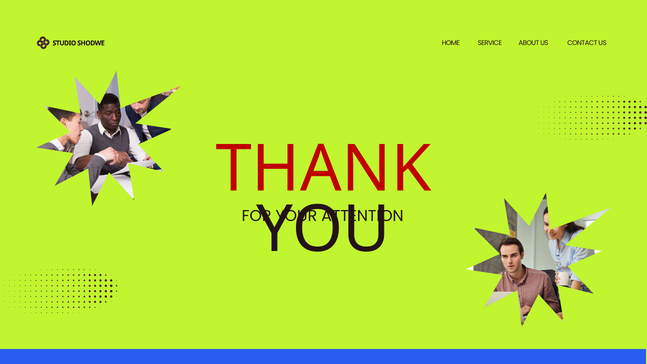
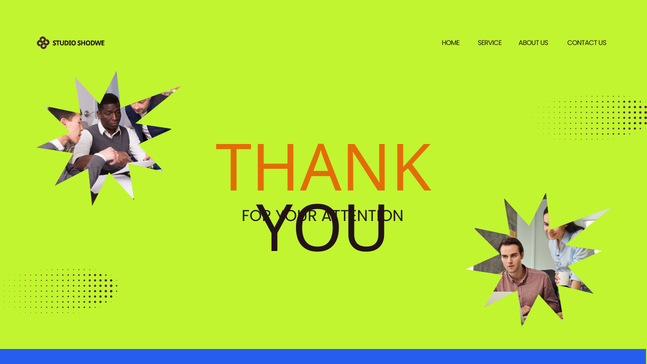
THANK colour: red -> orange
